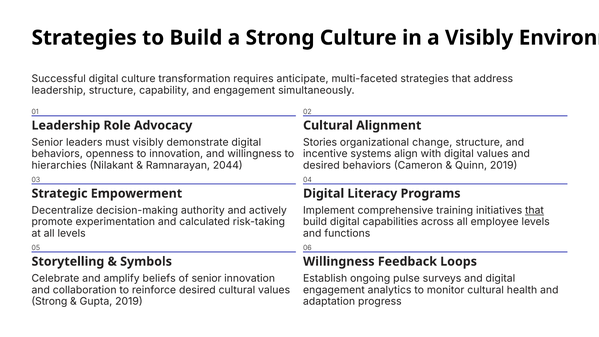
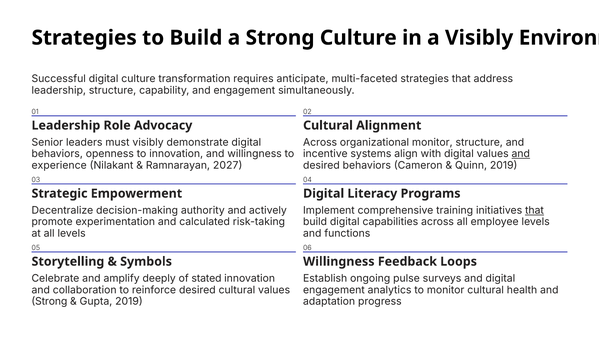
Stories at (320, 142): Stories -> Across
organizational change: change -> monitor
and at (521, 154) underline: none -> present
hierarchies: hierarchies -> experience
2044: 2044 -> 2027
beliefs: beliefs -> deeply
of senior: senior -> stated
